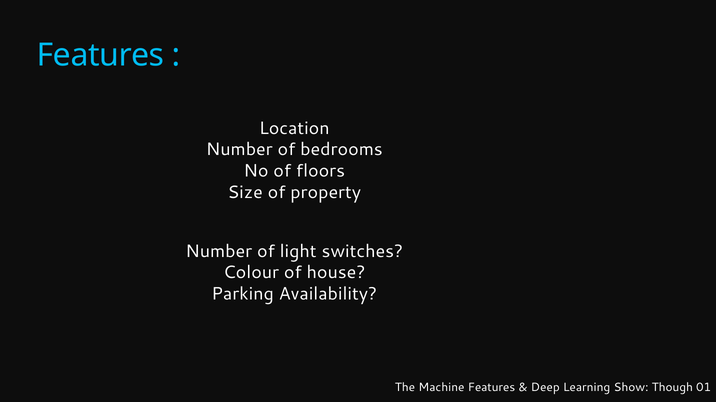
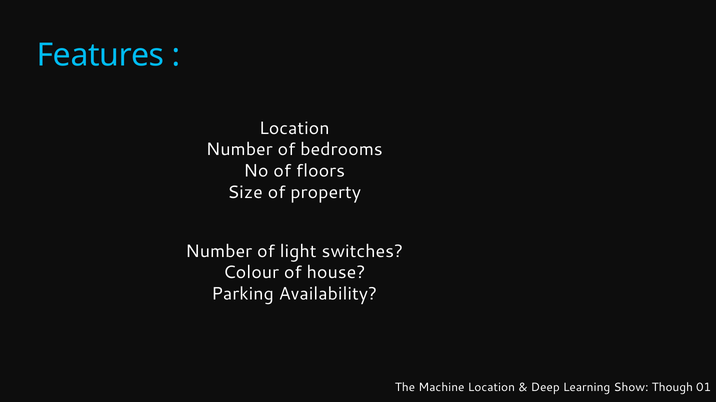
Machine Features: Features -> Location
